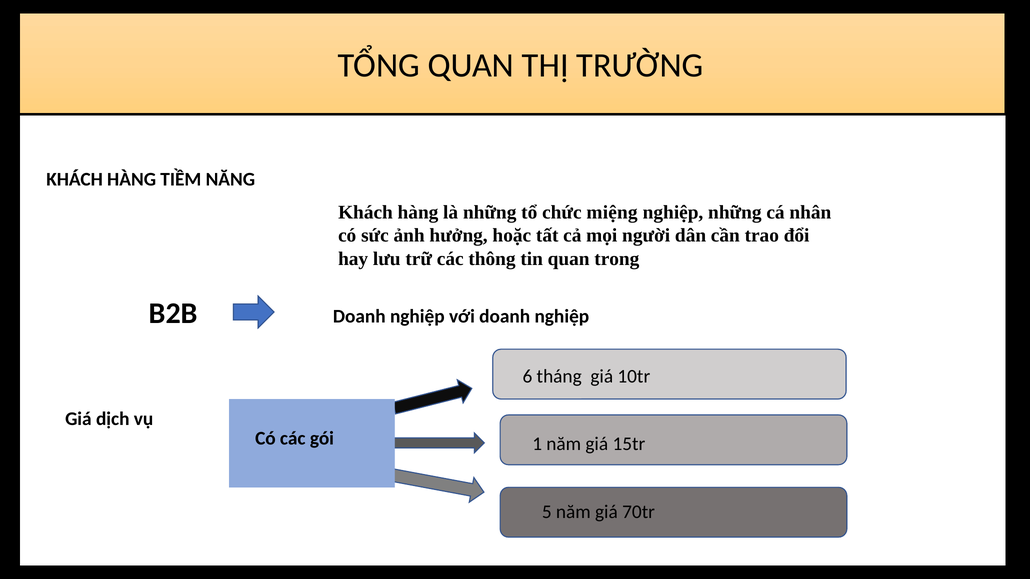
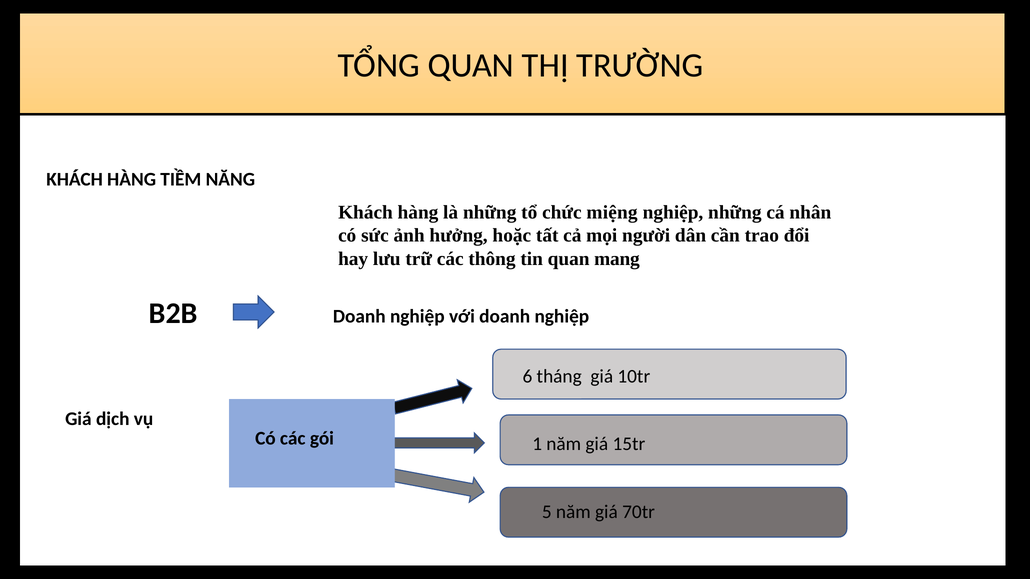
trong: trong -> mang
